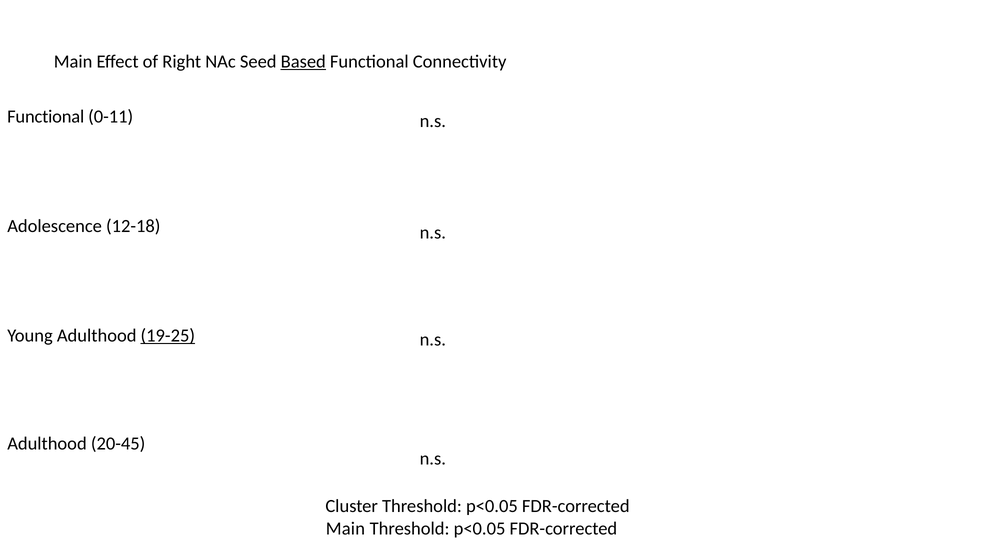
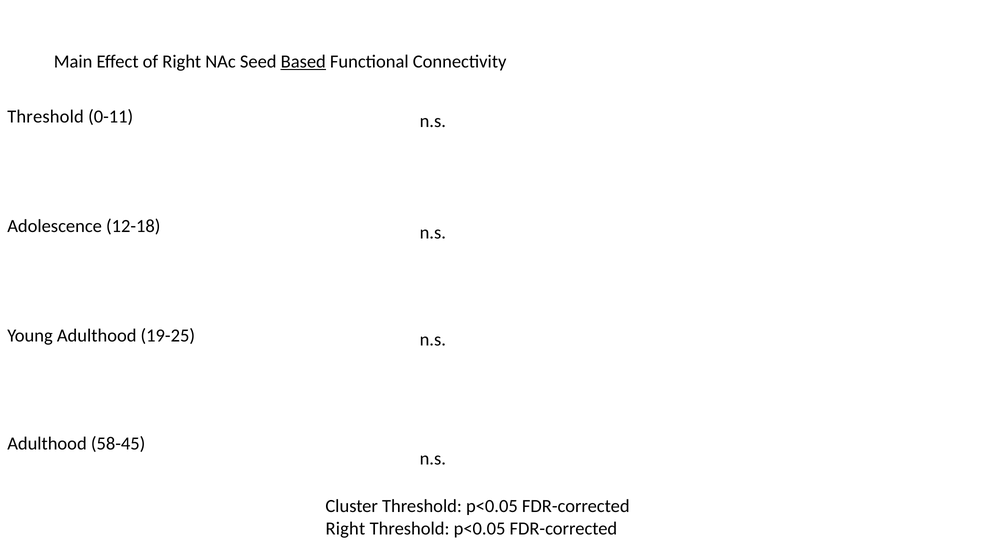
Functional at (46, 117): Functional -> Threshold
19-25 underline: present -> none
20-45: 20-45 -> 58-45
Main at (345, 528): Main -> Right
